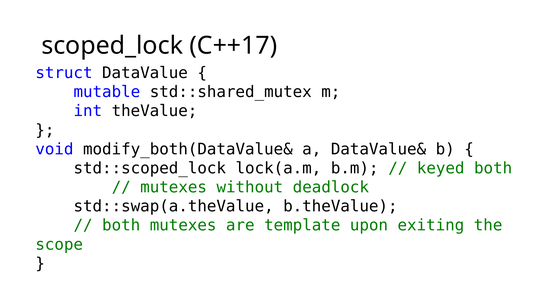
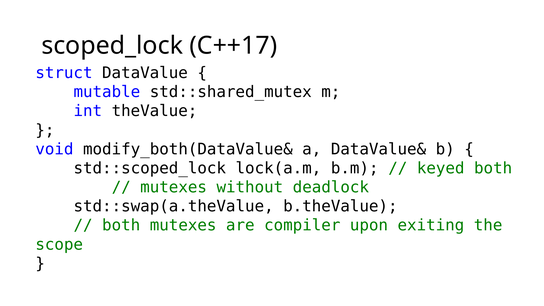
template: template -> compiler
